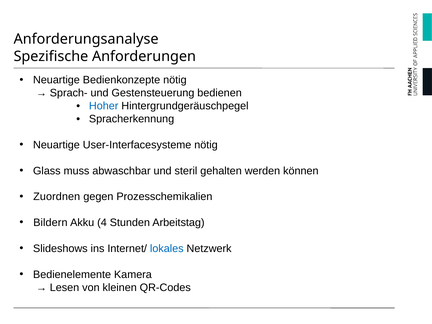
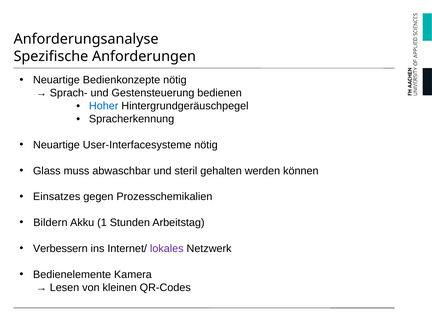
Zuordnen: Zuordnen -> Einsatzes
4: 4 -> 1
Slideshows: Slideshows -> Verbessern
lokales colour: blue -> purple
